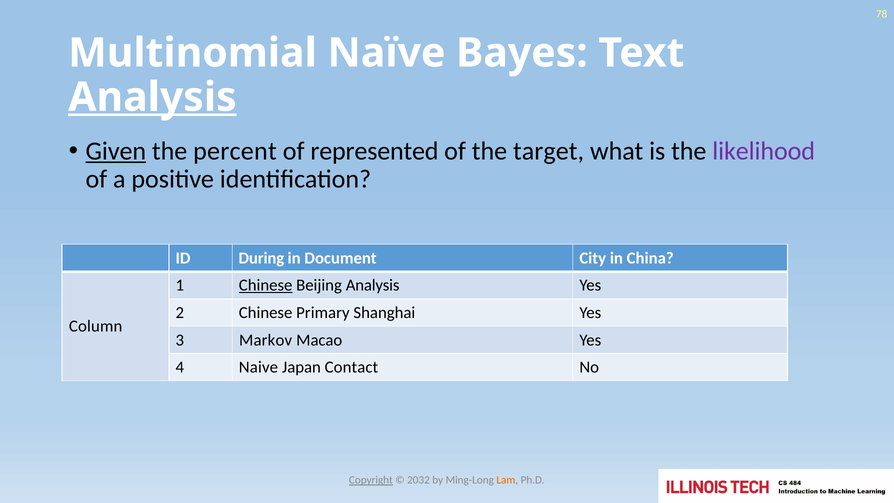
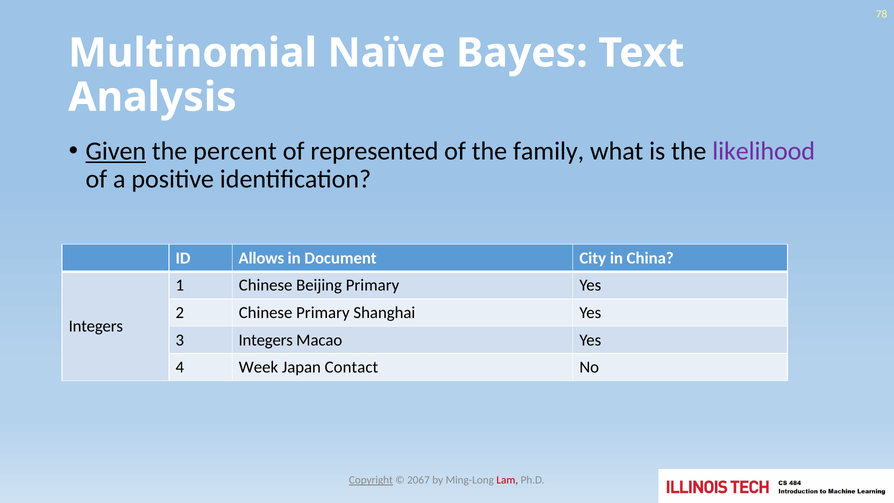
Analysis at (152, 97) underline: present -> none
target: target -> family
During: During -> Allows
Chinese at (266, 285) underline: present -> none
Beijing Analysis: Analysis -> Primary
Column at (96, 326): Column -> Integers
3 Markov: Markov -> Integers
Naive: Naive -> Week
2032: 2032 -> 2067
Lam colour: orange -> red
